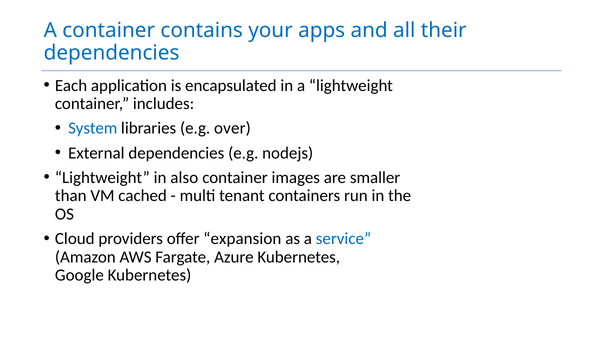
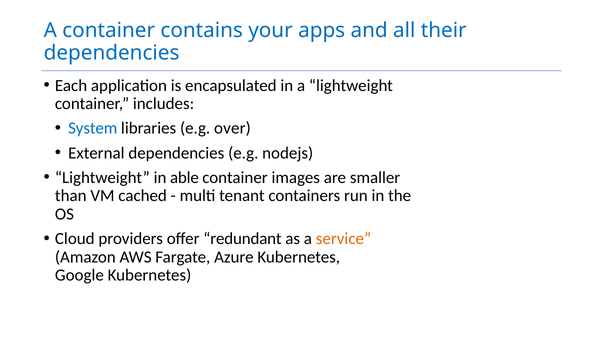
also: also -> able
expansion: expansion -> redundant
service colour: blue -> orange
